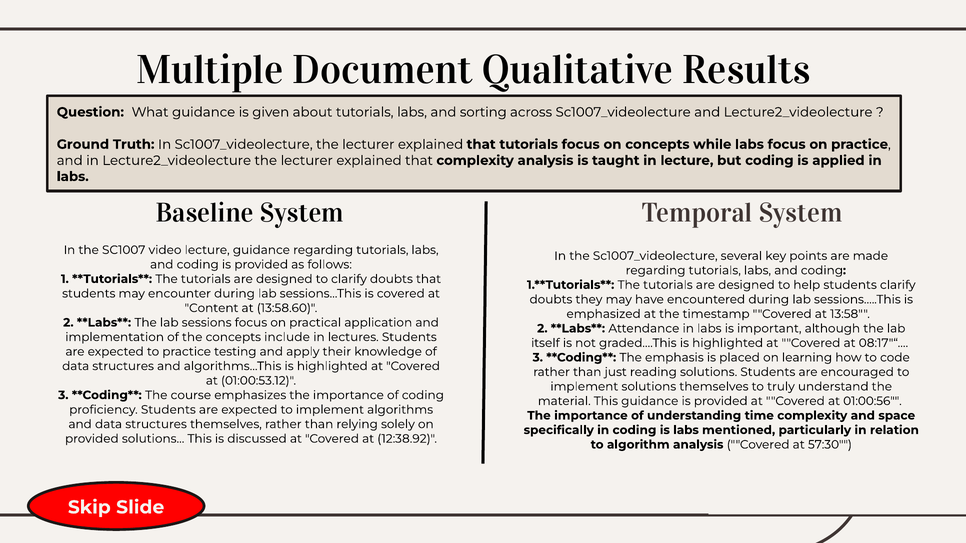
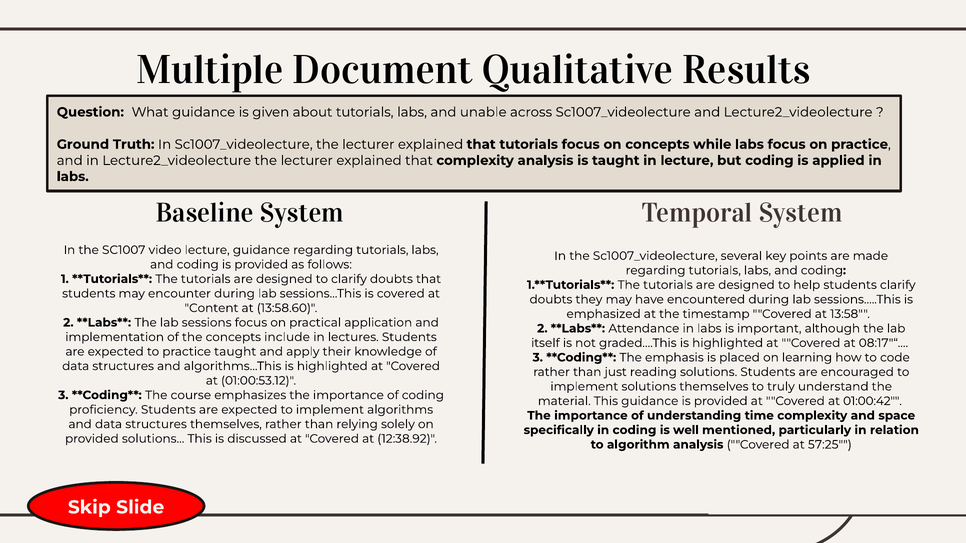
sorting: sorting -> unable
practice testing: testing -> taught
01:00:56: 01:00:56 -> 01:00:42
is labs: labs -> well
57:30: 57:30 -> 57:25
